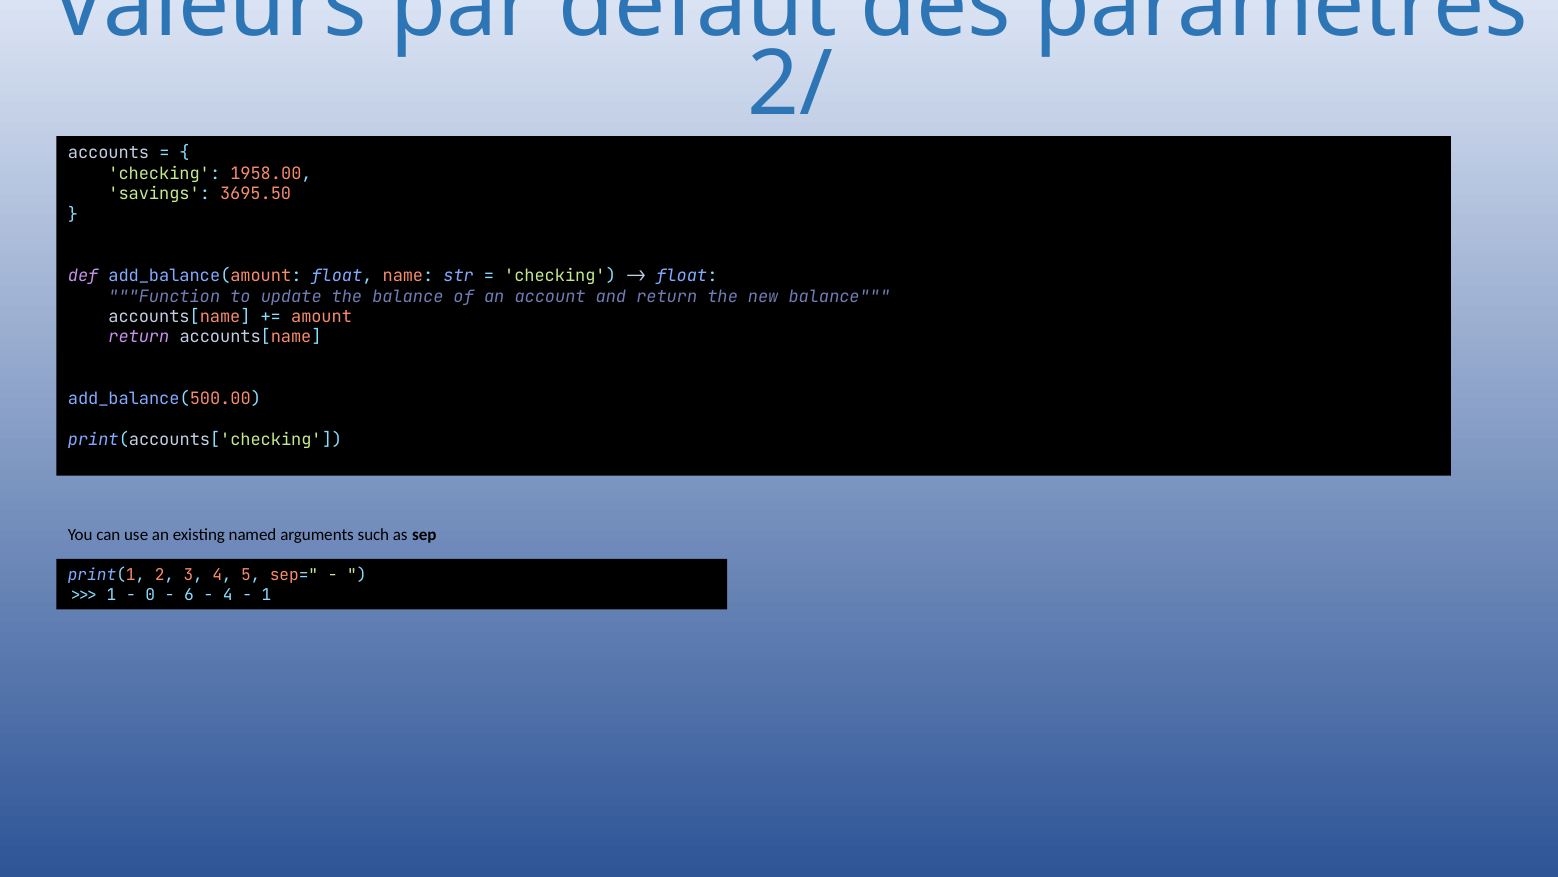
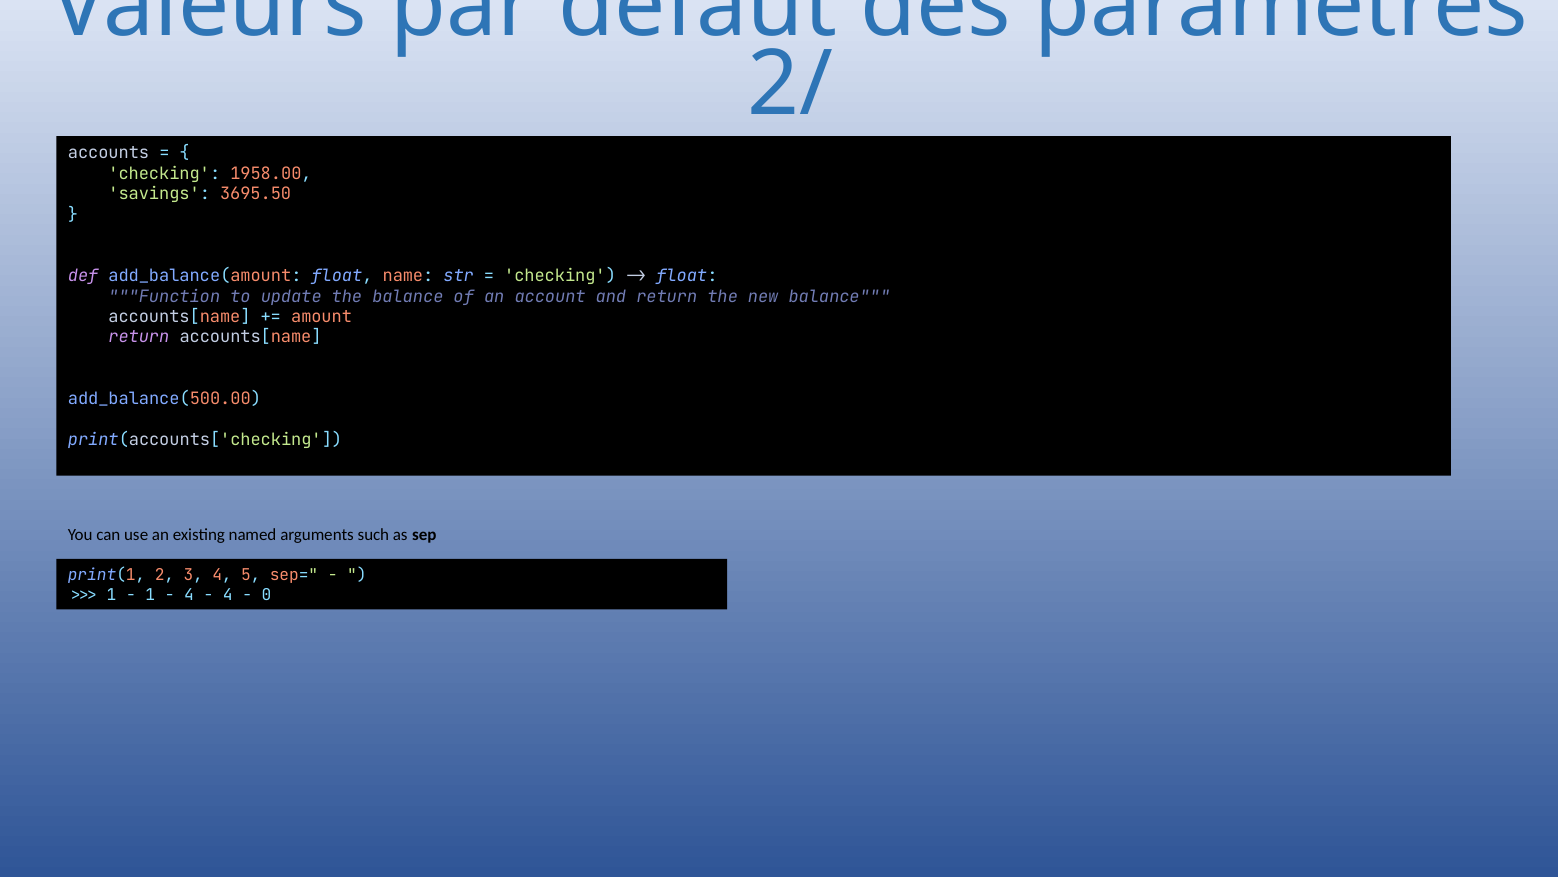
0 at (150, 595): 0 -> 1
6 at (189, 595): 6 -> 4
1 at (267, 595): 1 -> 0
